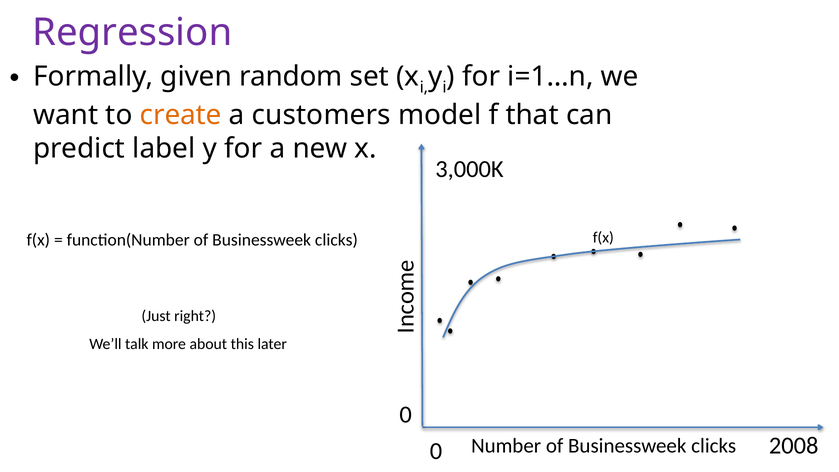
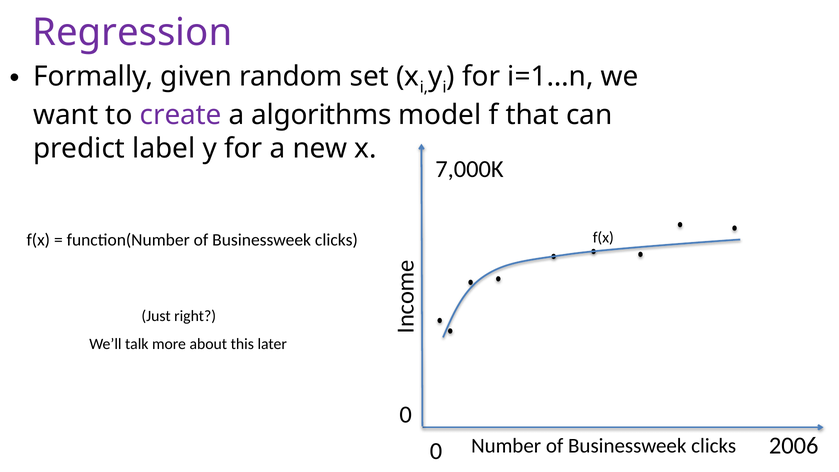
create colour: orange -> purple
customers: customers -> algorithms
3,000K: 3,000K -> 7,000K
2008: 2008 -> 2006
